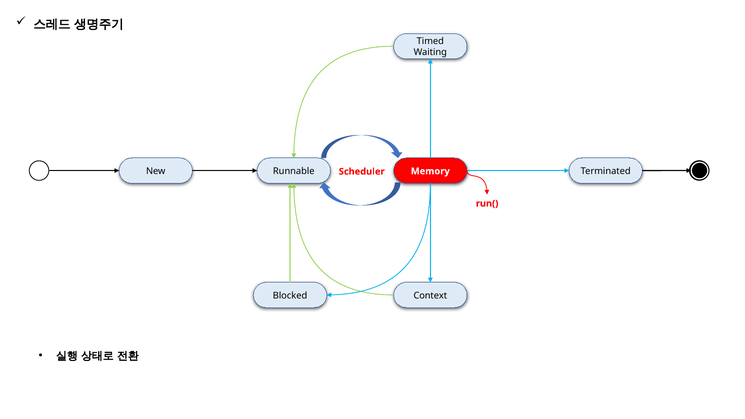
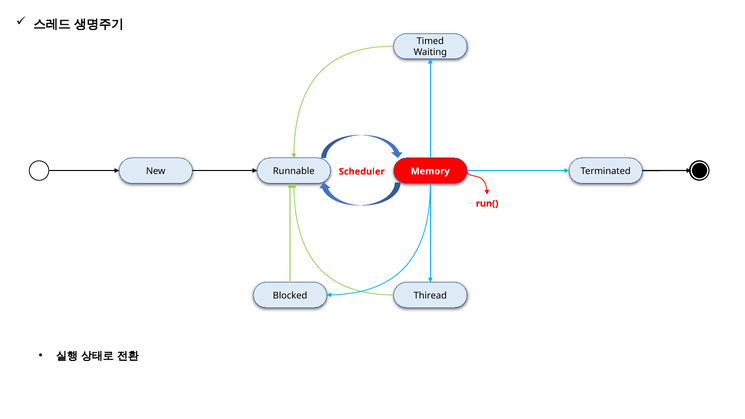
Context: Context -> Thiread
